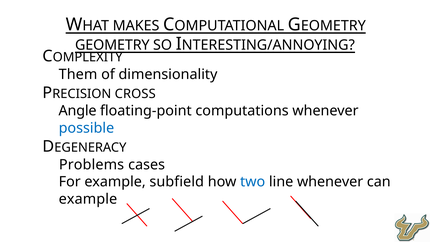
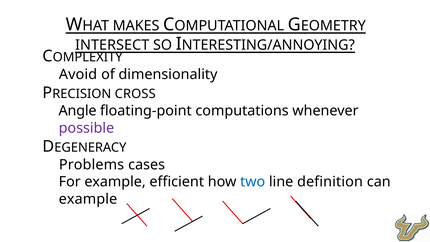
GEOMETRY: GEOMETRY -> INTERSECT
Them: Them -> Avoid
possible colour: blue -> purple
subfield: subfield -> efficient
line whenever: whenever -> definition
